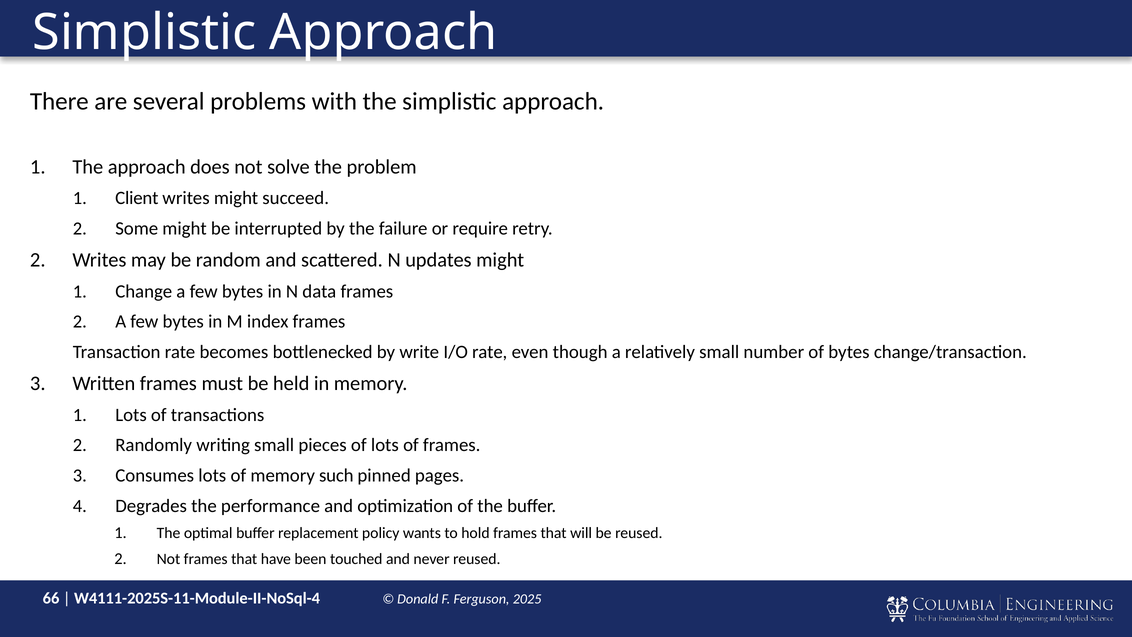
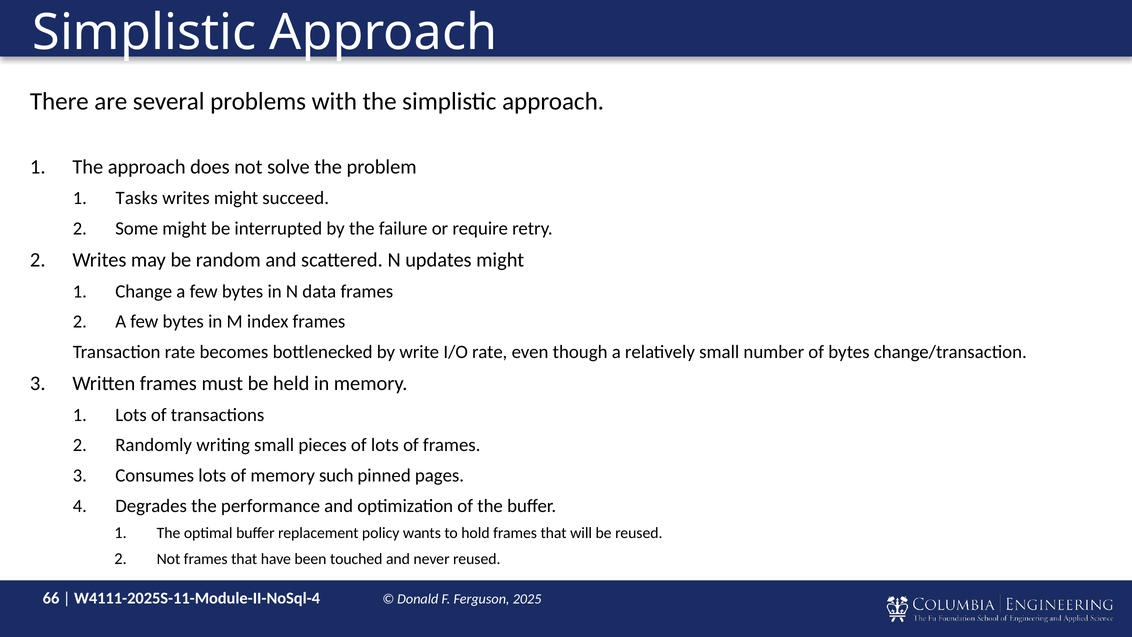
Client: Client -> Tasks
